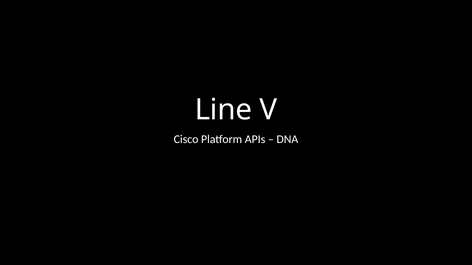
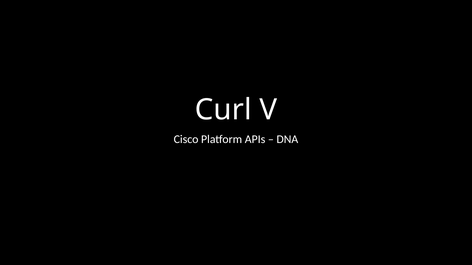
Line: Line -> Curl
